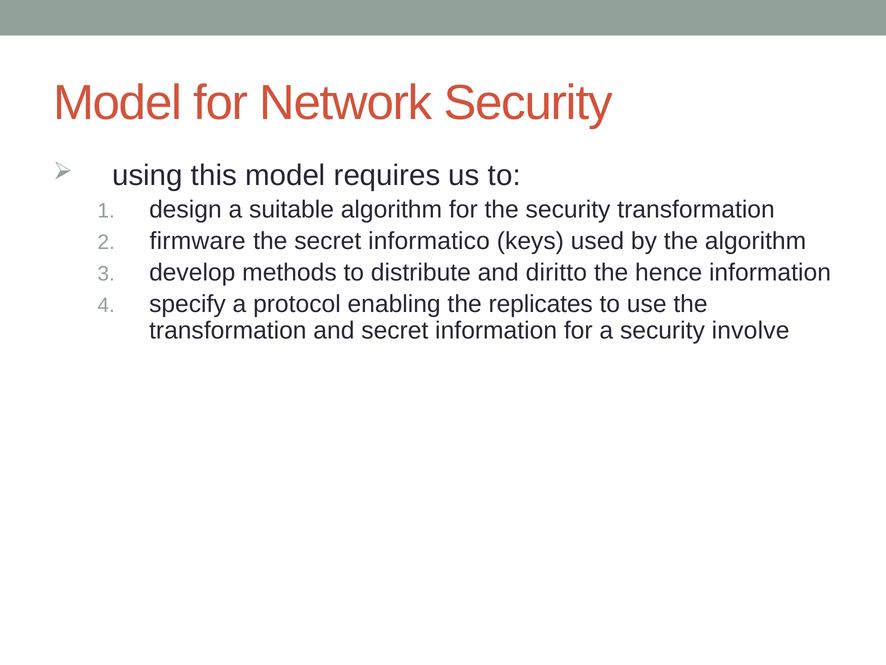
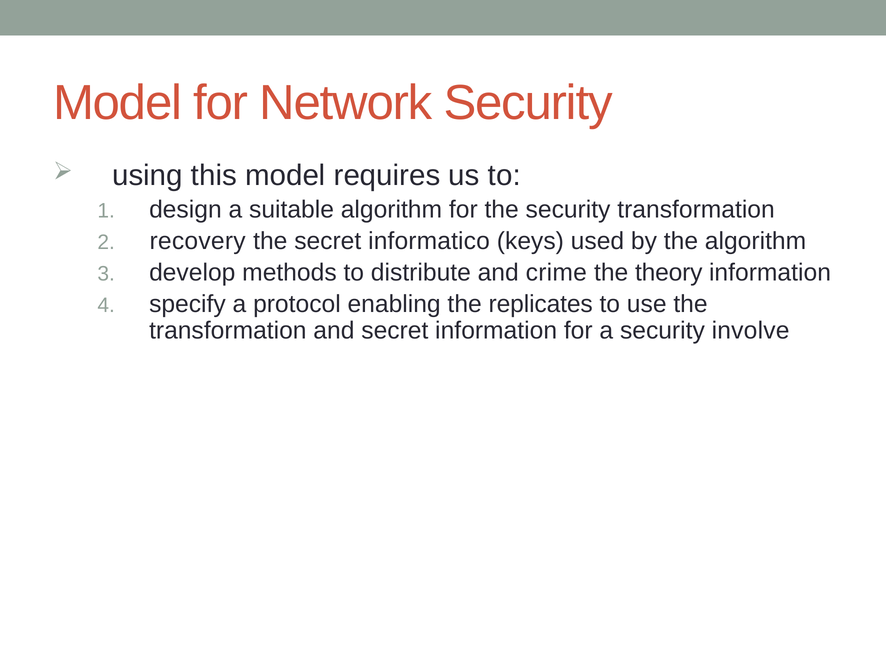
firmware: firmware -> recovery
diritto: diritto -> crime
hence: hence -> theory
